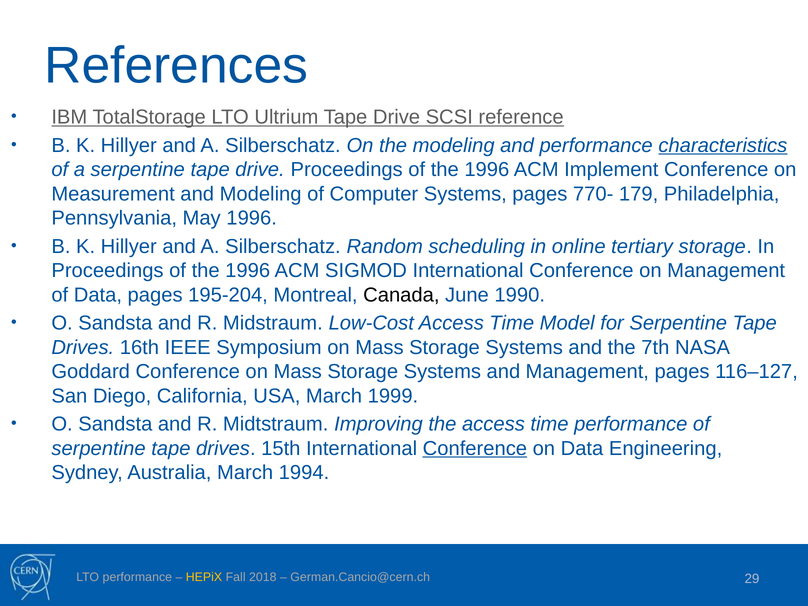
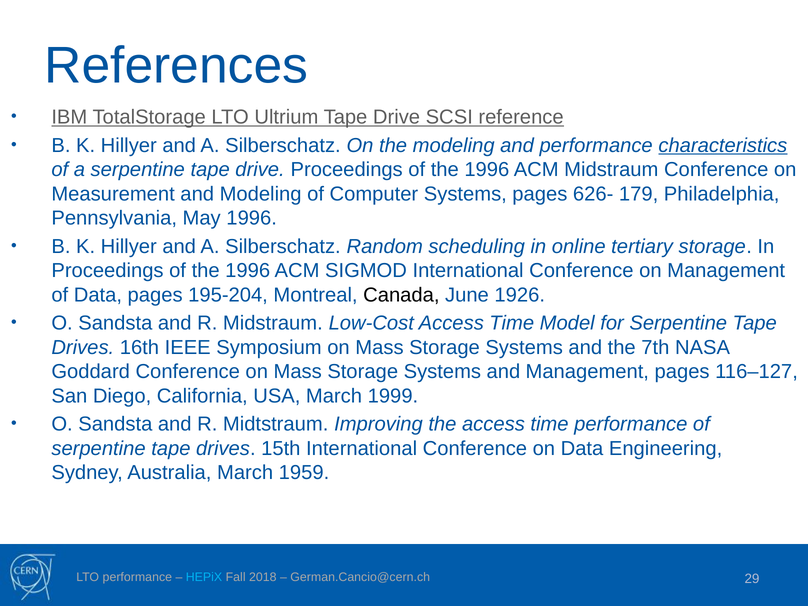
ACM Implement: Implement -> Midstraum
770-: 770- -> 626-
1990: 1990 -> 1926
Conference at (475, 448) underline: present -> none
1994: 1994 -> 1959
HEPiX colour: yellow -> light blue
